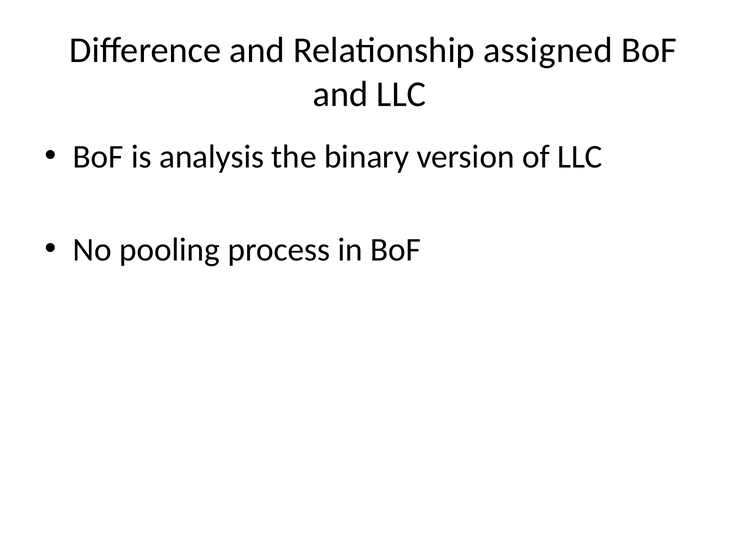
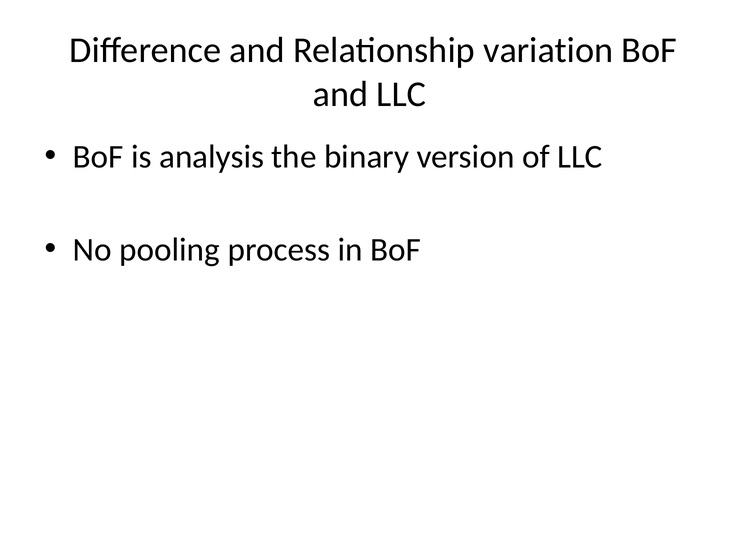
assigned: assigned -> variation
